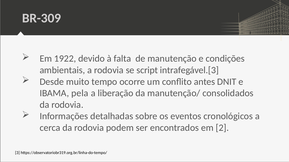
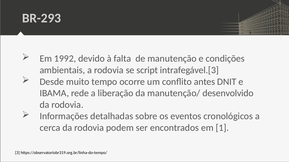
BR-309: BR-309 -> BR-293
1922: 1922 -> 1992
pela: pela -> rede
consolidados: consolidados -> desenvolvido
2: 2 -> 1
